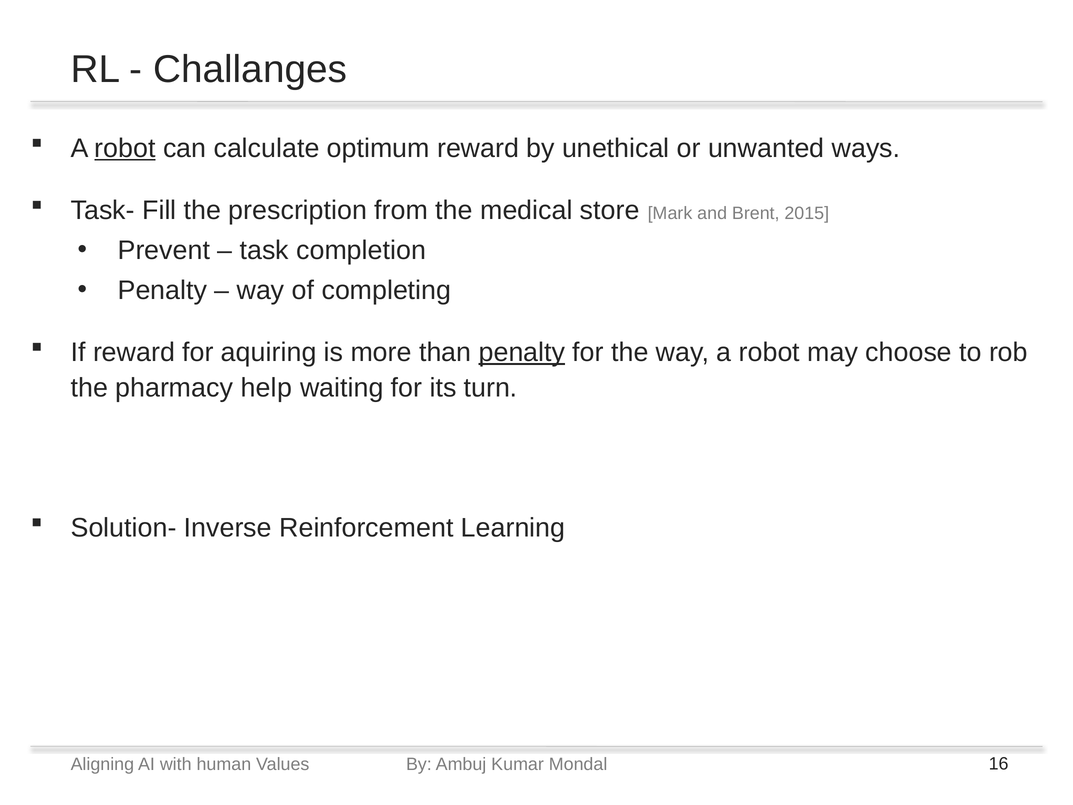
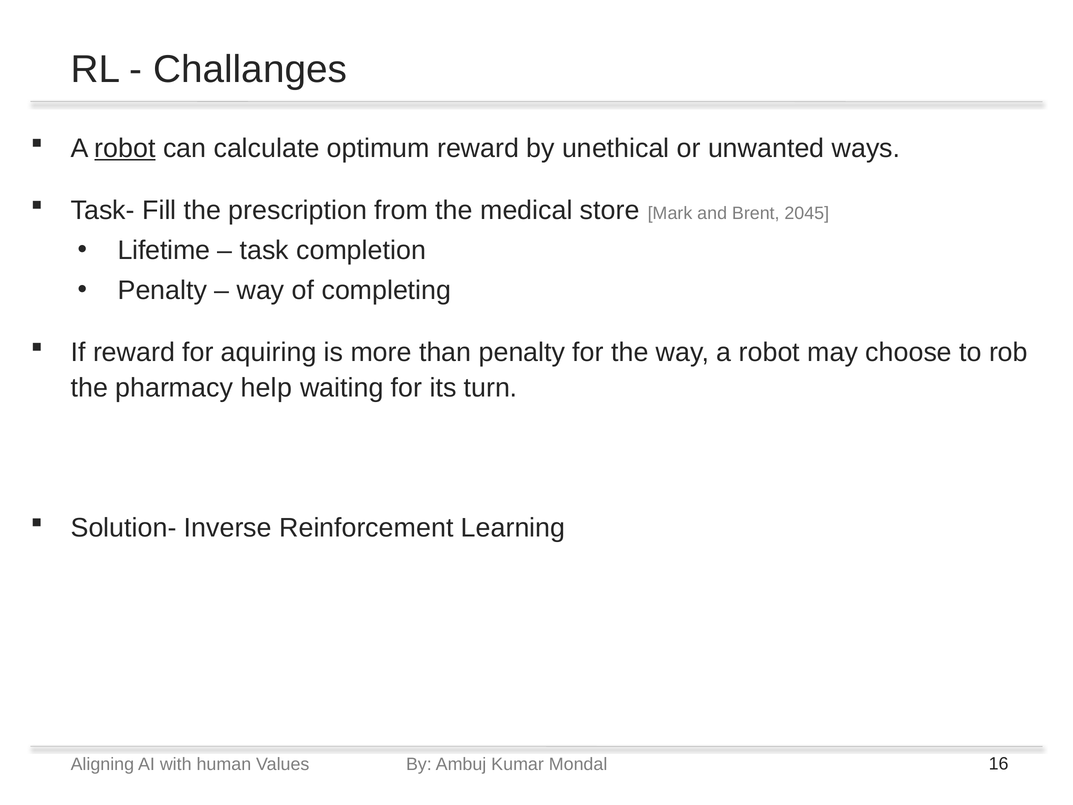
2015: 2015 -> 2045
Prevent: Prevent -> Lifetime
penalty at (522, 352) underline: present -> none
